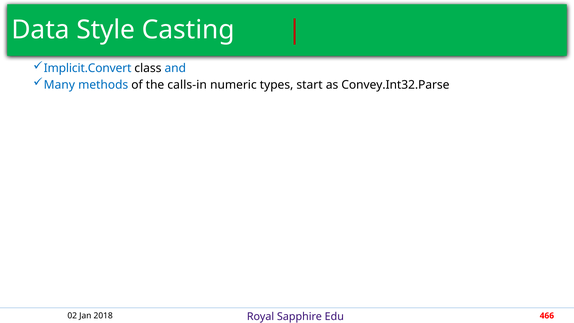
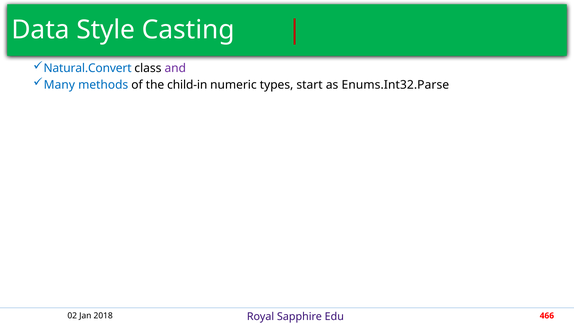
Implicit.Convert: Implicit.Convert -> Natural.Convert
and colour: blue -> purple
calls-in: calls-in -> child-in
Convey.Int32.Parse: Convey.Int32.Parse -> Enums.Int32.Parse
